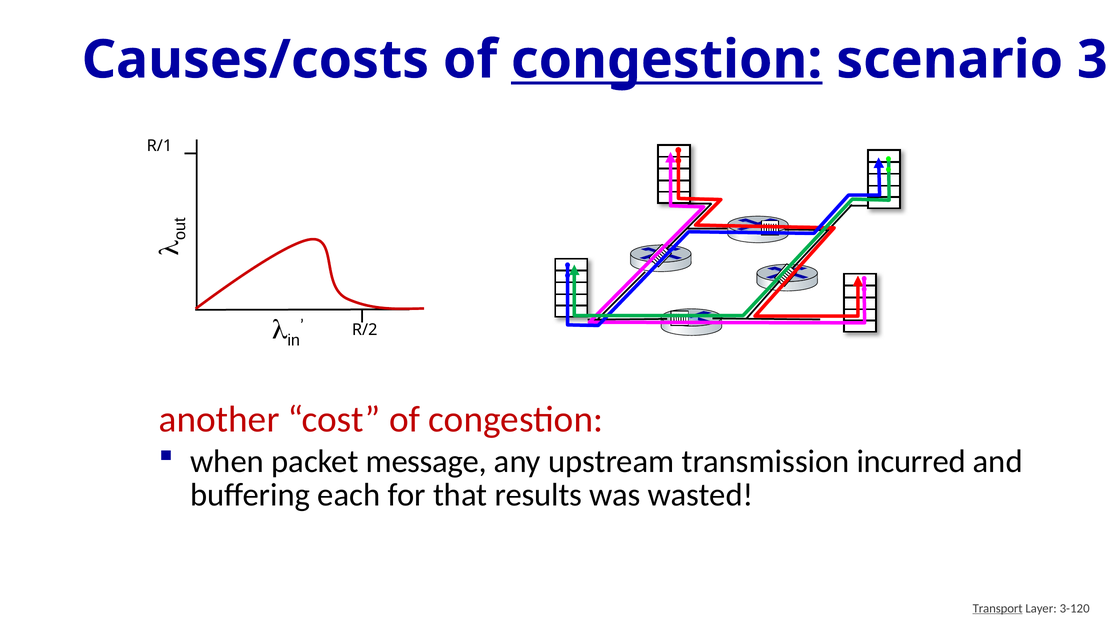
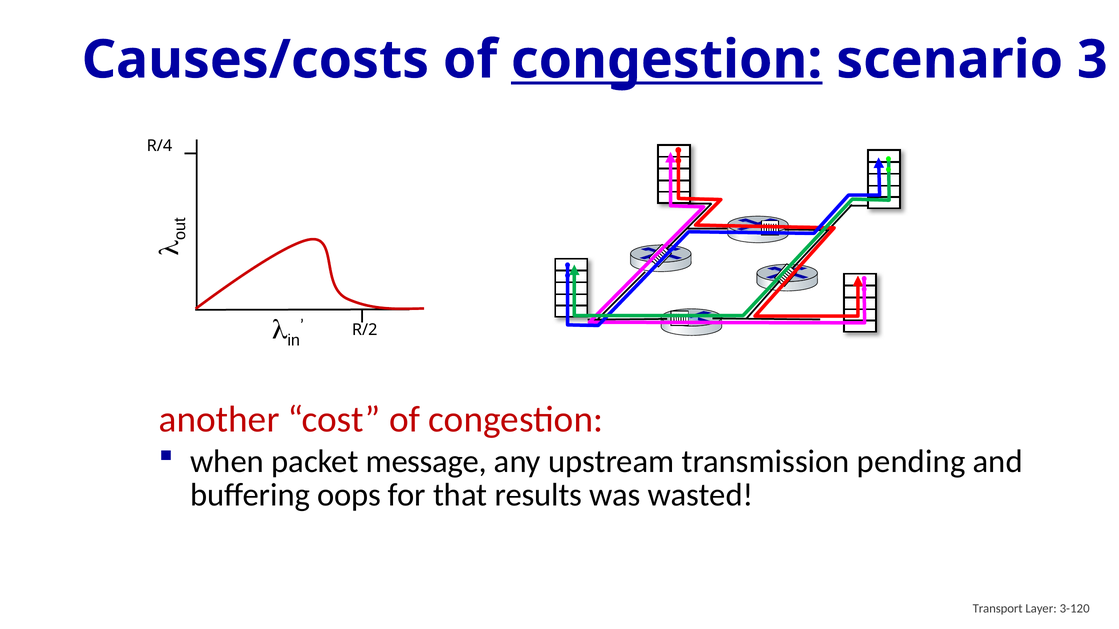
R/1: R/1 -> R/4
incurred: incurred -> pending
each: each -> oops
Transport underline: present -> none
